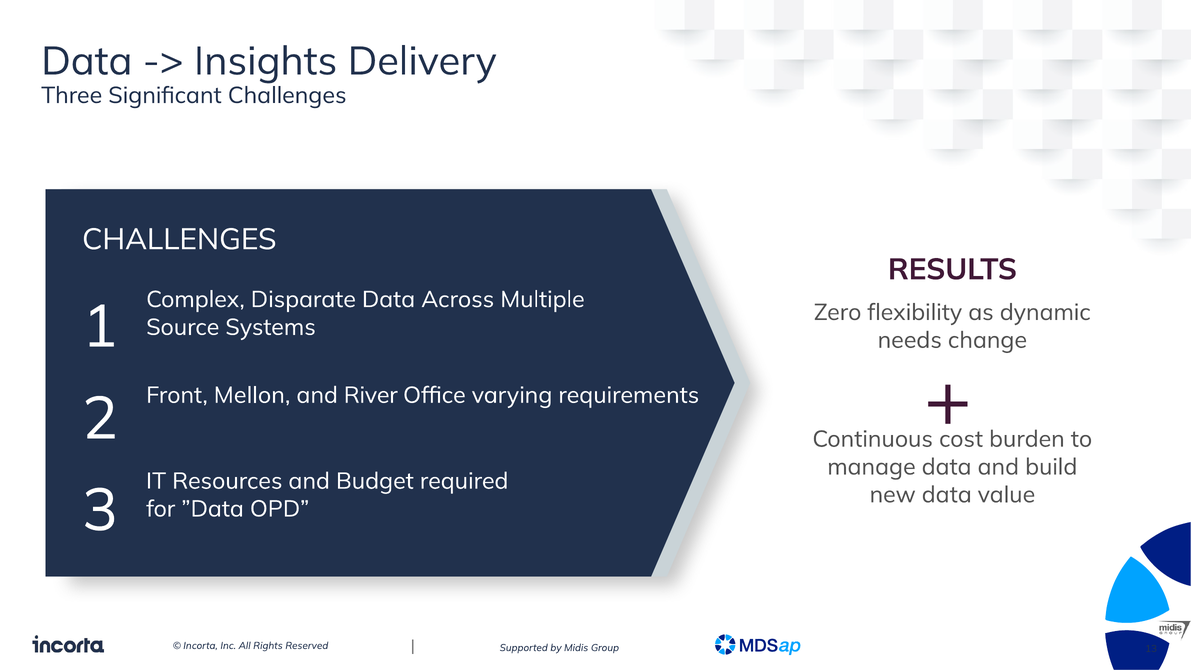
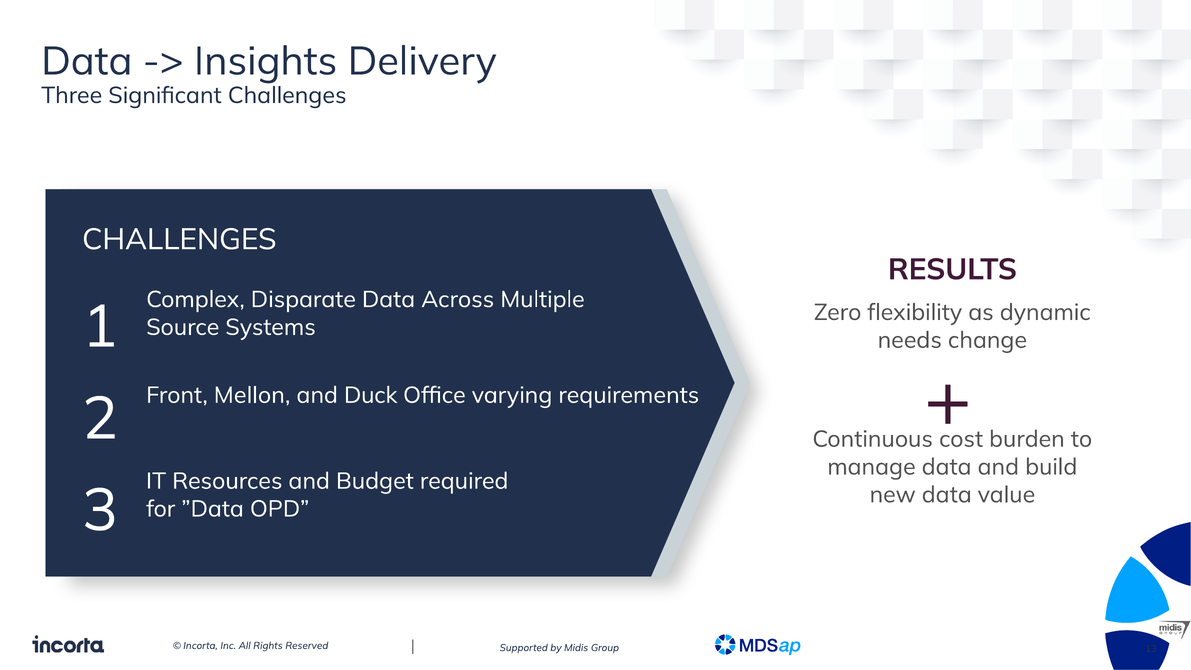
River: River -> Duck
